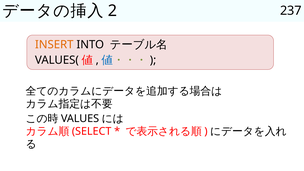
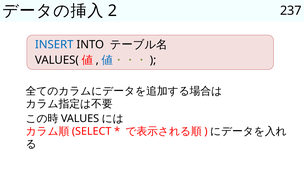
INSERT colour: orange -> blue
